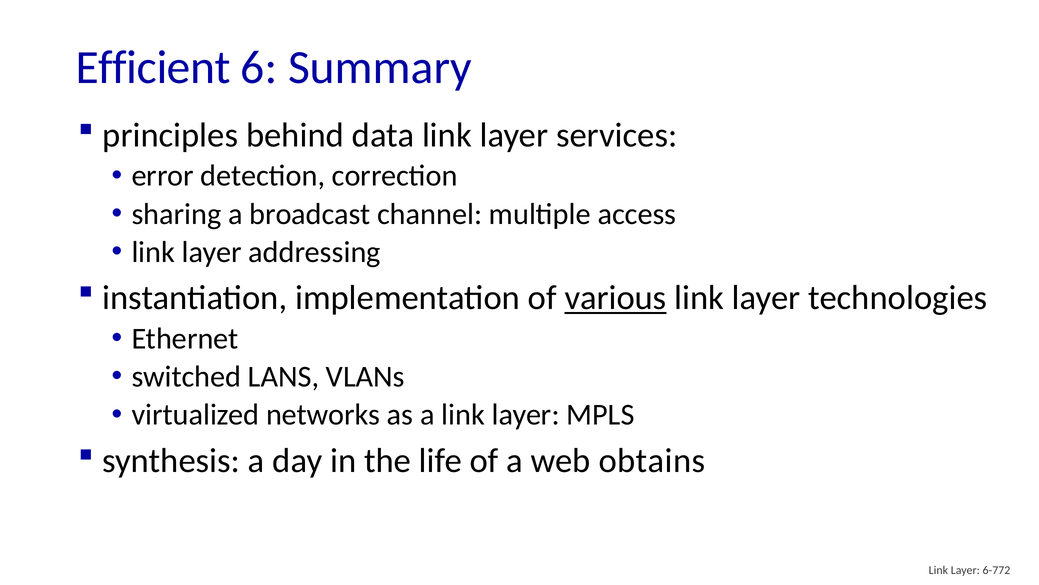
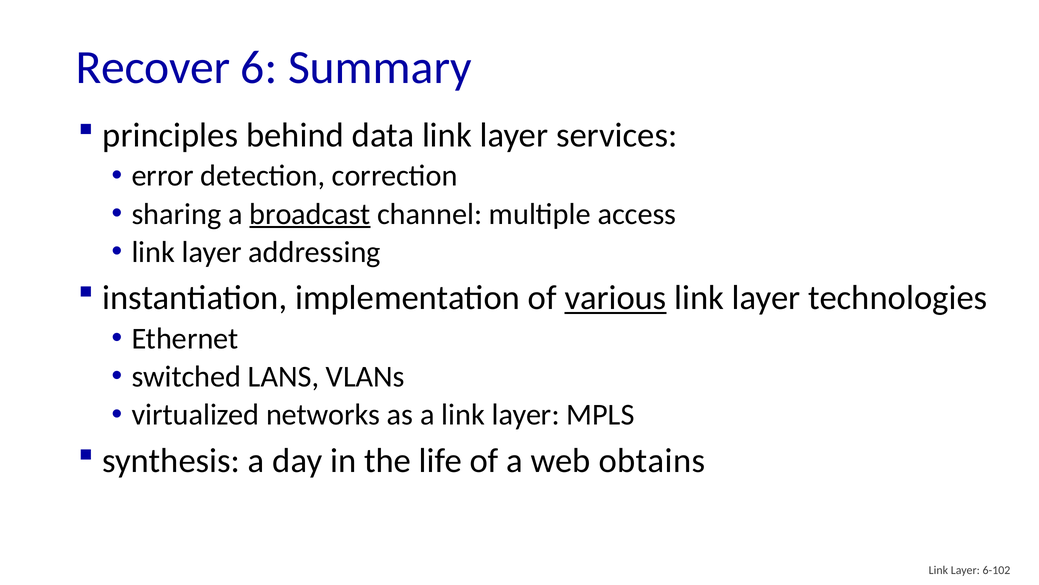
Efficient: Efficient -> Recover
broadcast underline: none -> present
6-772: 6-772 -> 6-102
